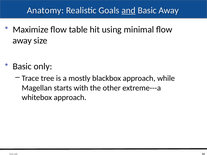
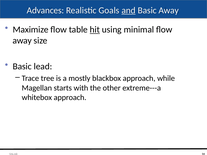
Anatomy: Anatomy -> Advances
hit underline: none -> present
only: only -> lead
